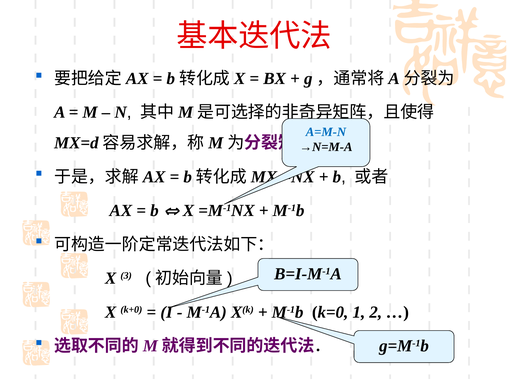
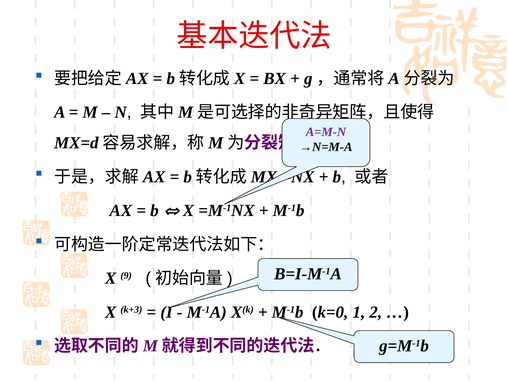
A=M-N colour: blue -> purple
3: 3 -> 9
k+0: k+0 -> k+3
